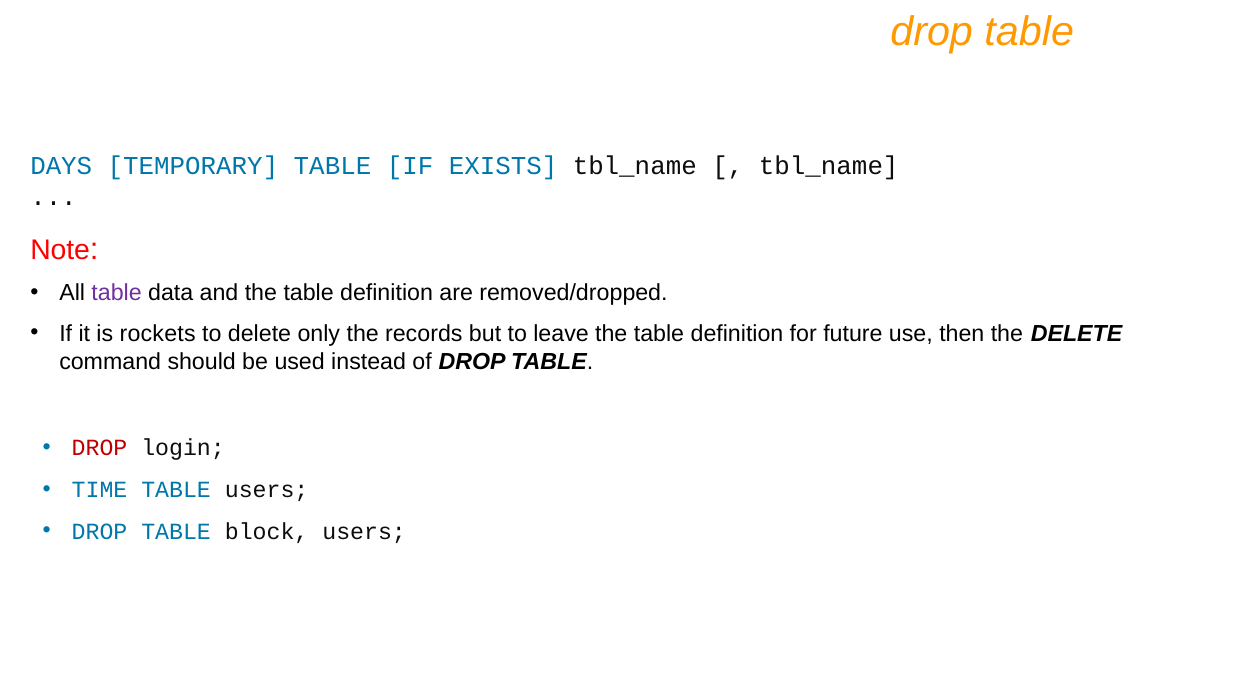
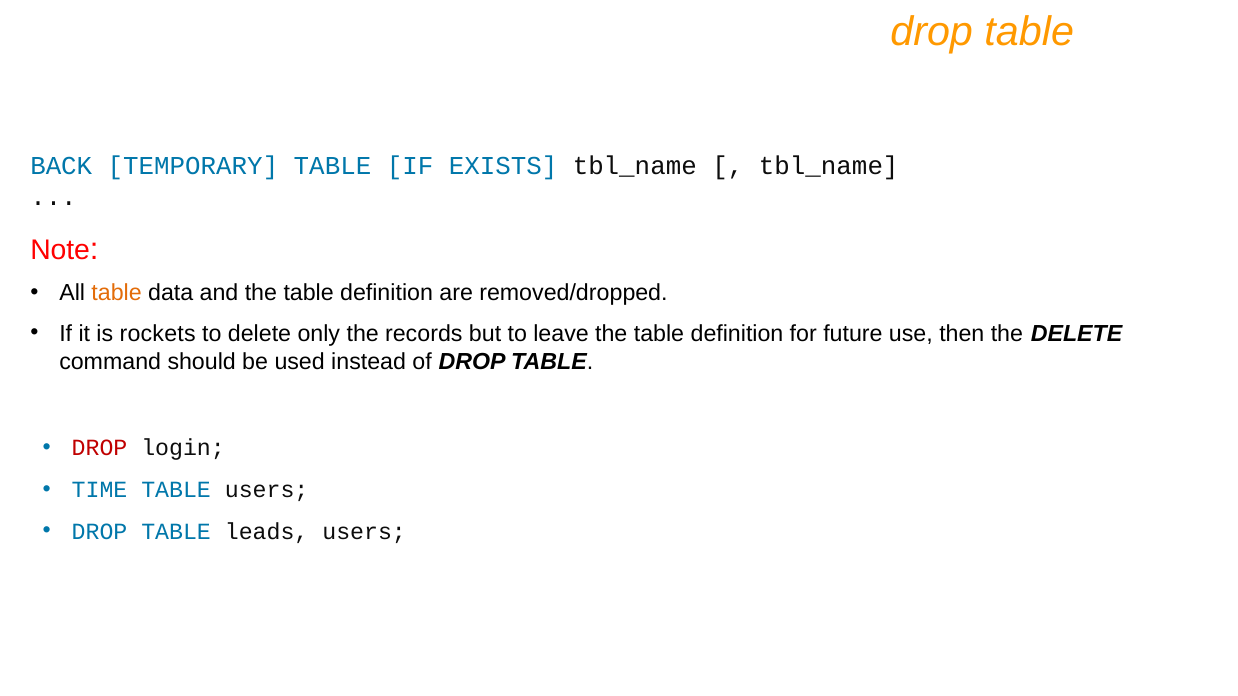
DAYS: DAYS -> BACK
table at (117, 293) colour: purple -> orange
block: block -> leads
